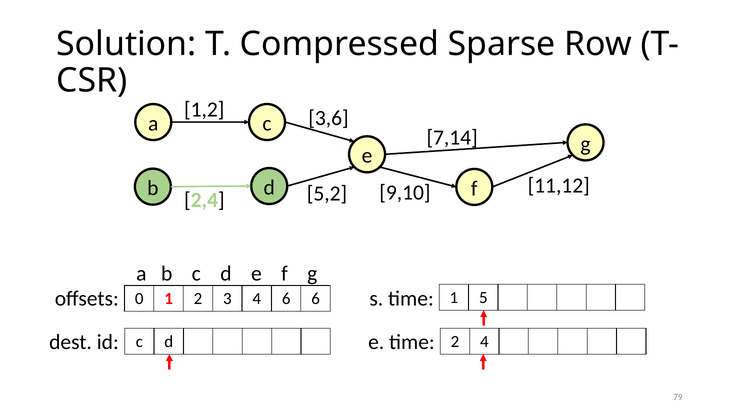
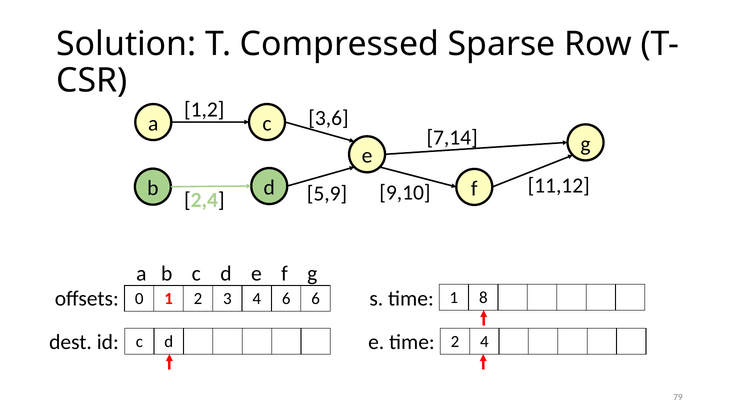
5,2: 5,2 -> 5,9
5: 5 -> 8
